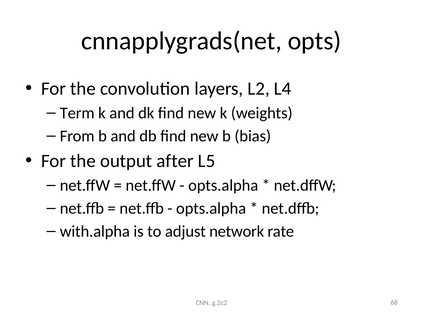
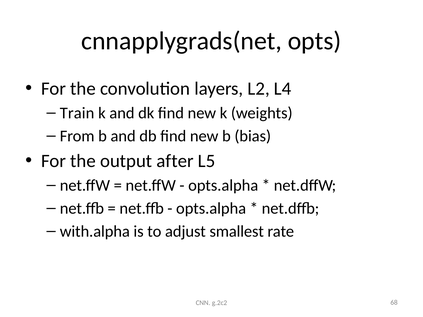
Term: Term -> Train
network: network -> smallest
